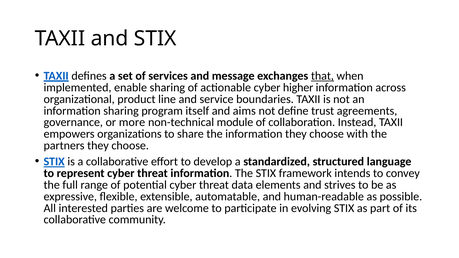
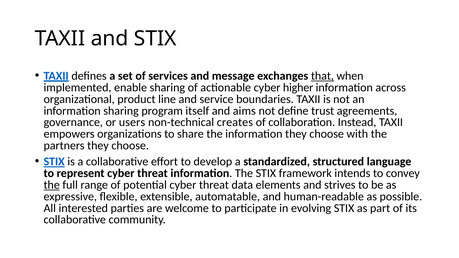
more: more -> users
module: module -> creates
the at (52, 185) underline: none -> present
